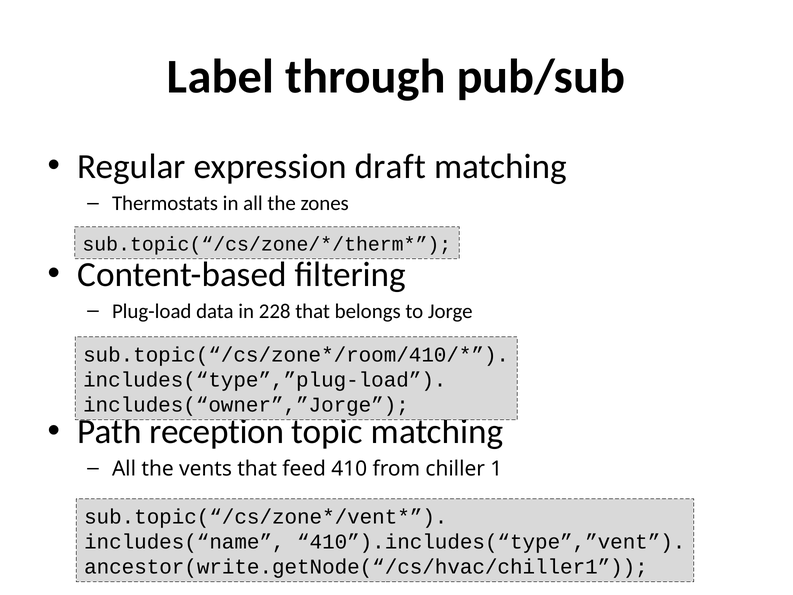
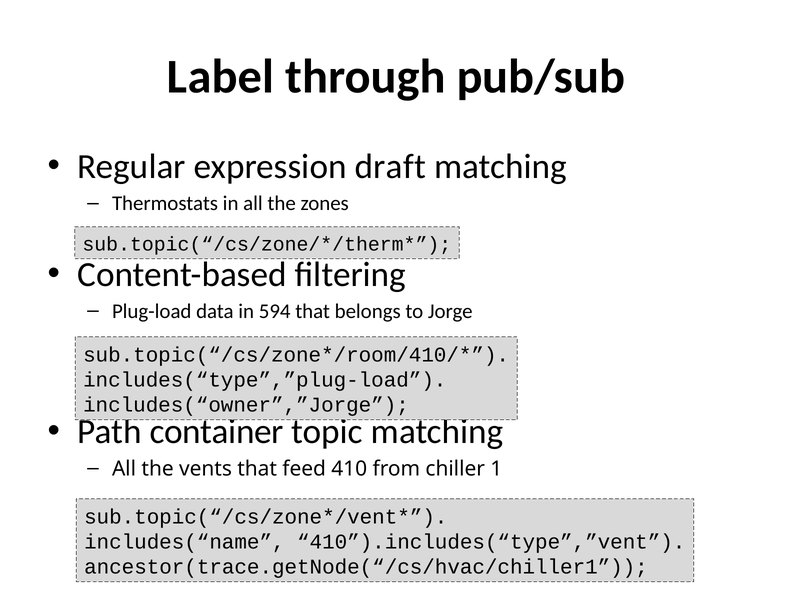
228: 228 -> 594
reception: reception -> container
ancestor(write.getNode(“/cs/hvac/chiller1: ancestor(write.getNode(“/cs/hvac/chiller1 -> ancestor(trace.getNode(“/cs/hvac/chiller1
